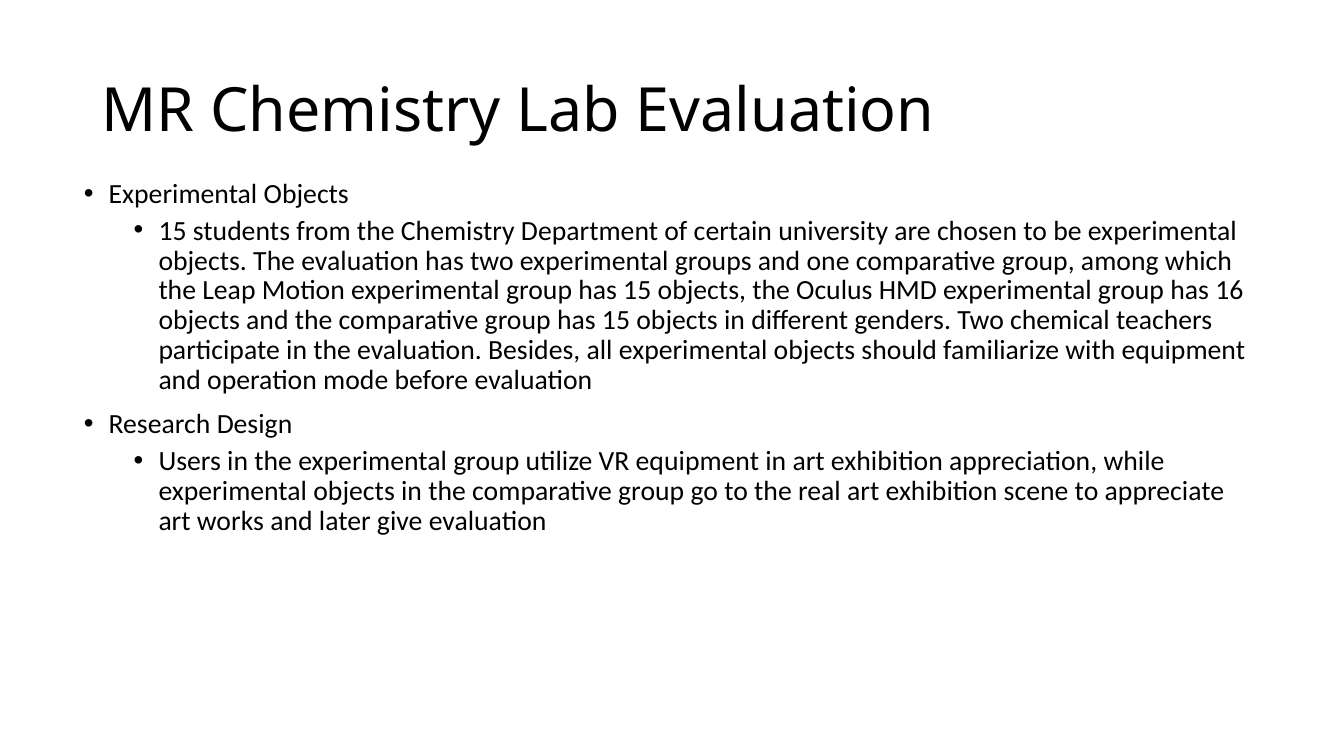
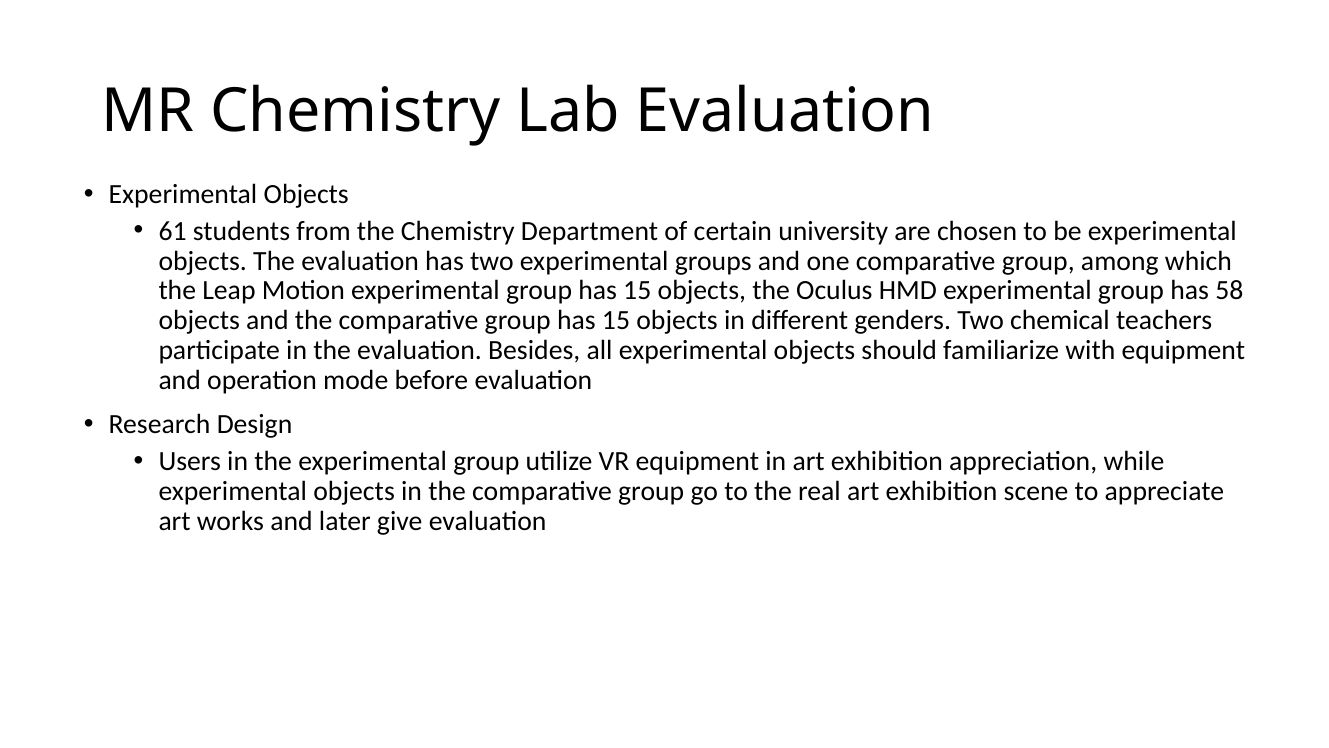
15 at (173, 231): 15 -> 61
16: 16 -> 58
